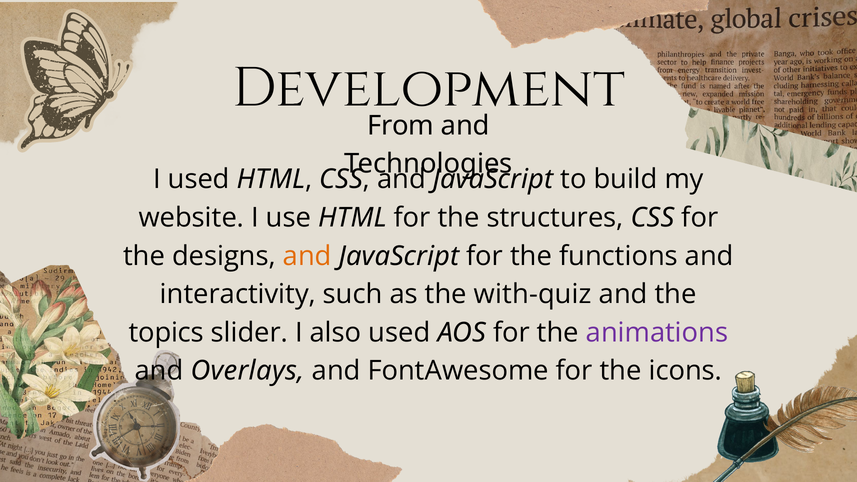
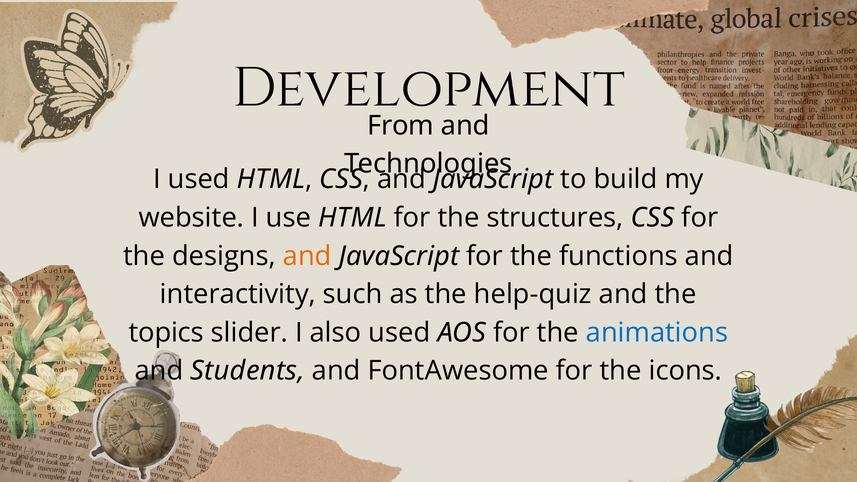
with-quiz: with-quiz -> help-quiz
animations colour: purple -> blue
Overlays: Overlays -> Students
